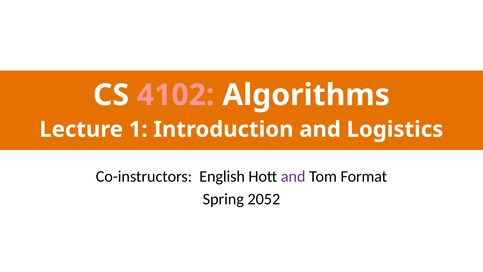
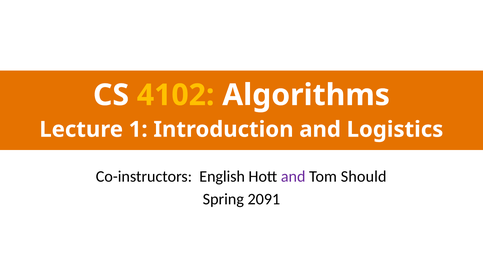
4102 colour: pink -> yellow
Format: Format -> Should
2052: 2052 -> 2091
